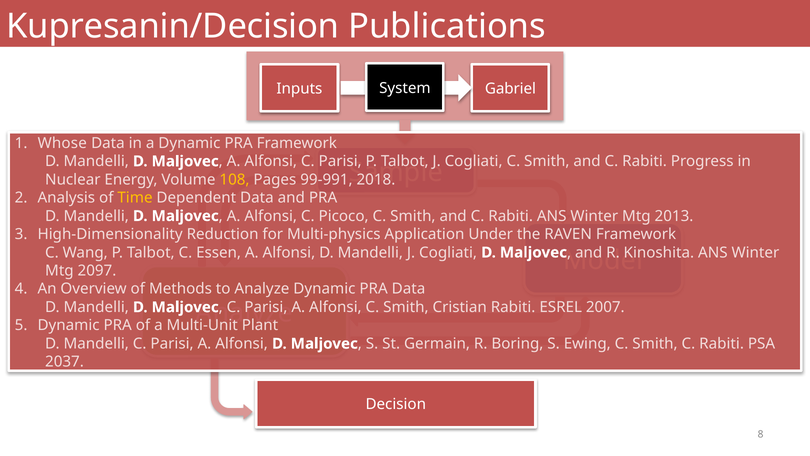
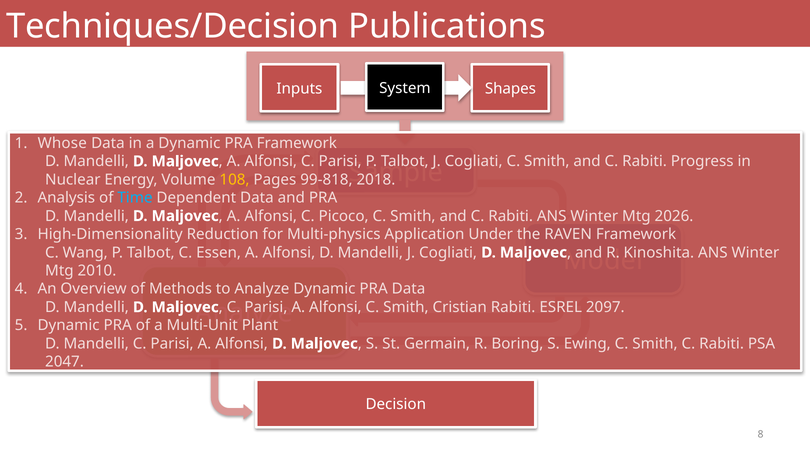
Kupresanin/Decision: Kupresanin/Decision -> Techniques/Decision
Gabriel: Gabriel -> Shapes
99-991: 99-991 -> 99-818
Time colour: yellow -> light blue
2013: 2013 -> 2026
2097: 2097 -> 2010
2007: 2007 -> 2097
2037: 2037 -> 2047
